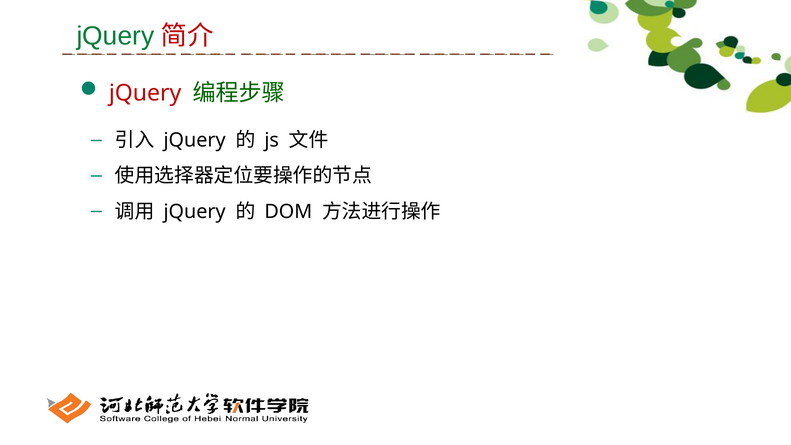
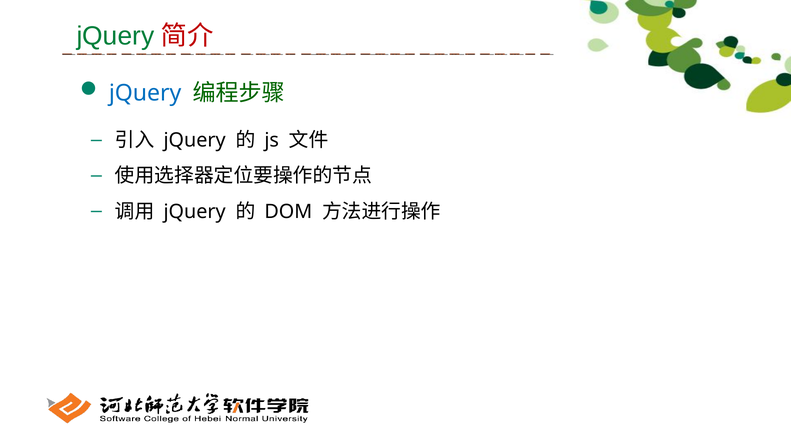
jQuery at (145, 93) colour: red -> blue
